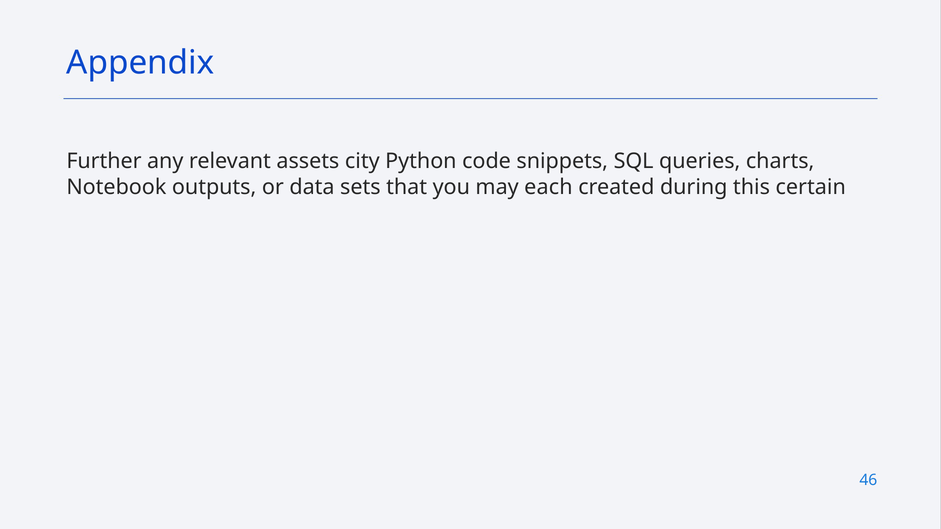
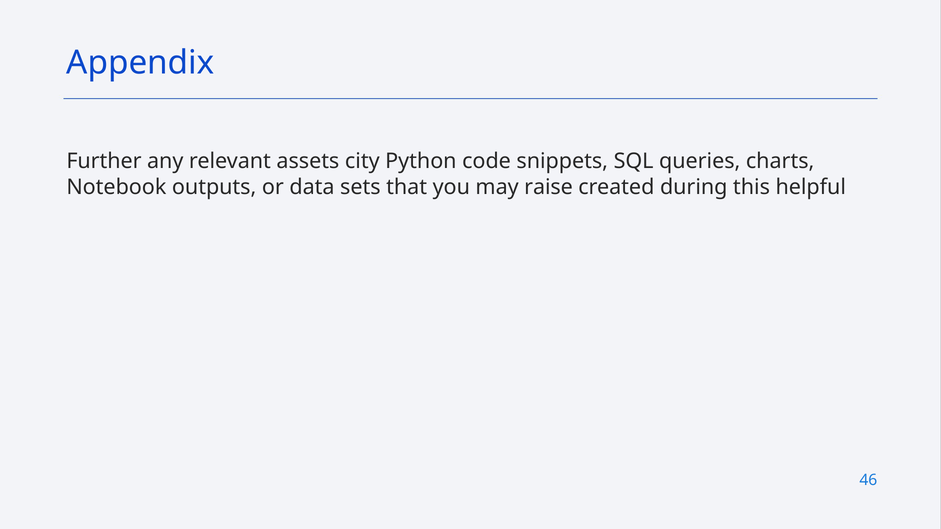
each: each -> raise
certain: certain -> helpful
